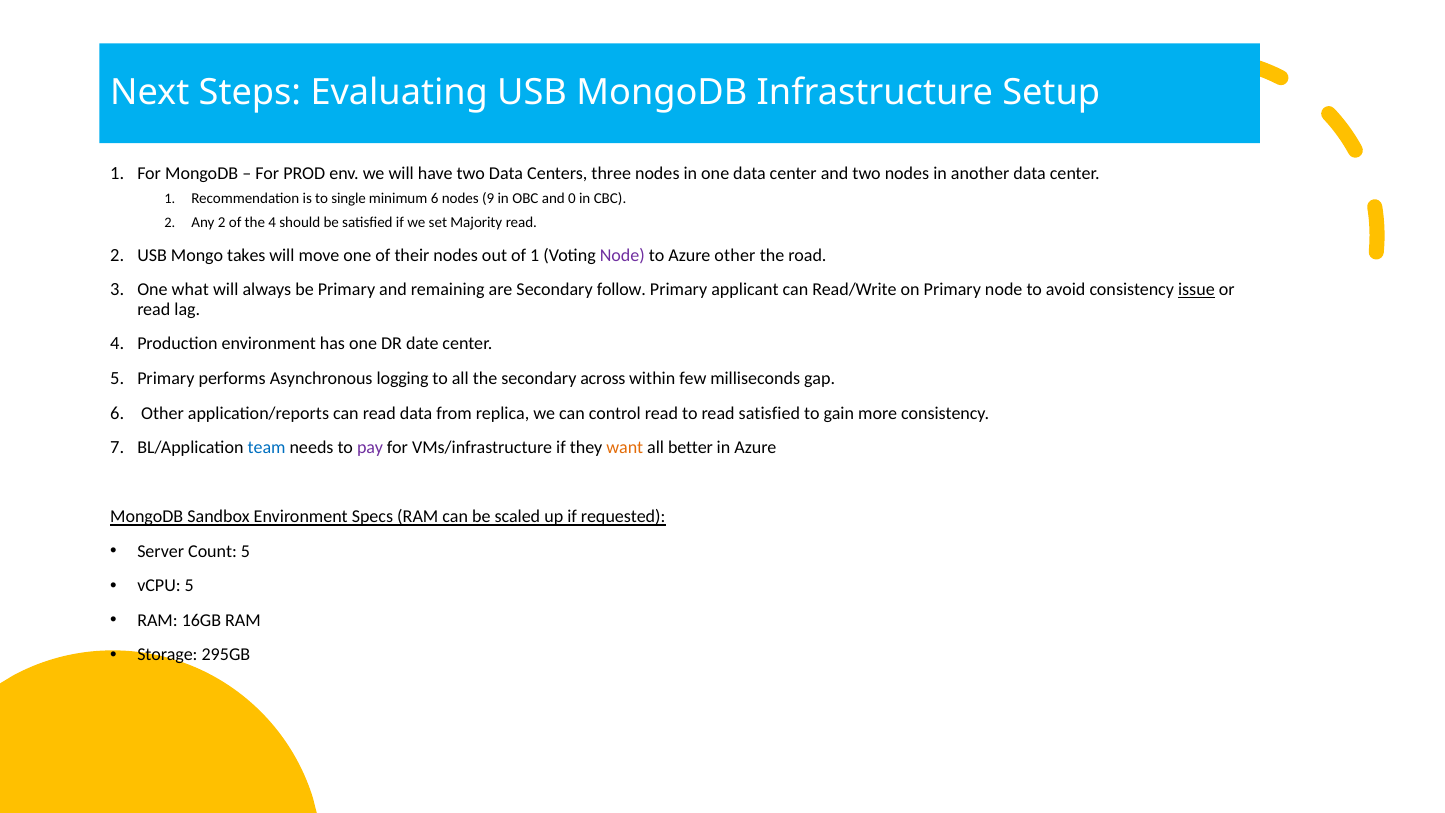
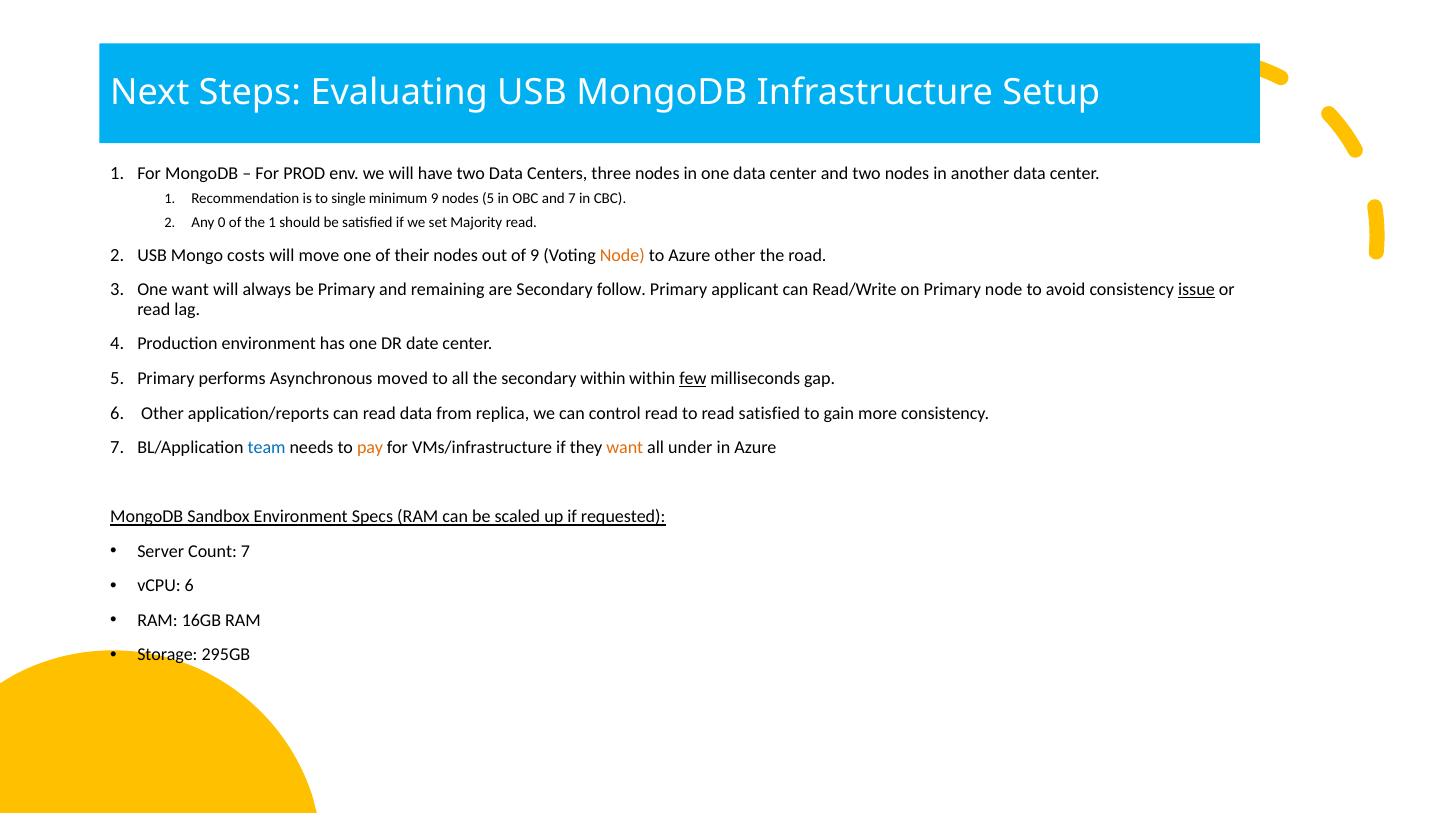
minimum 6: 6 -> 9
nodes 9: 9 -> 5
and 0: 0 -> 7
Any 2: 2 -> 0
the 4: 4 -> 1
takes: takes -> costs
of 1: 1 -> 9
Node at (622, 255) colour: purple -> orange
One what: what -> want
logging: logging -> moved
secondary across: across -> within
few underline: none -> present
pay colour: purple -> orange
better: better -> under
Count 5: 5 -> 7
vCPU 5: 5 -> 6
